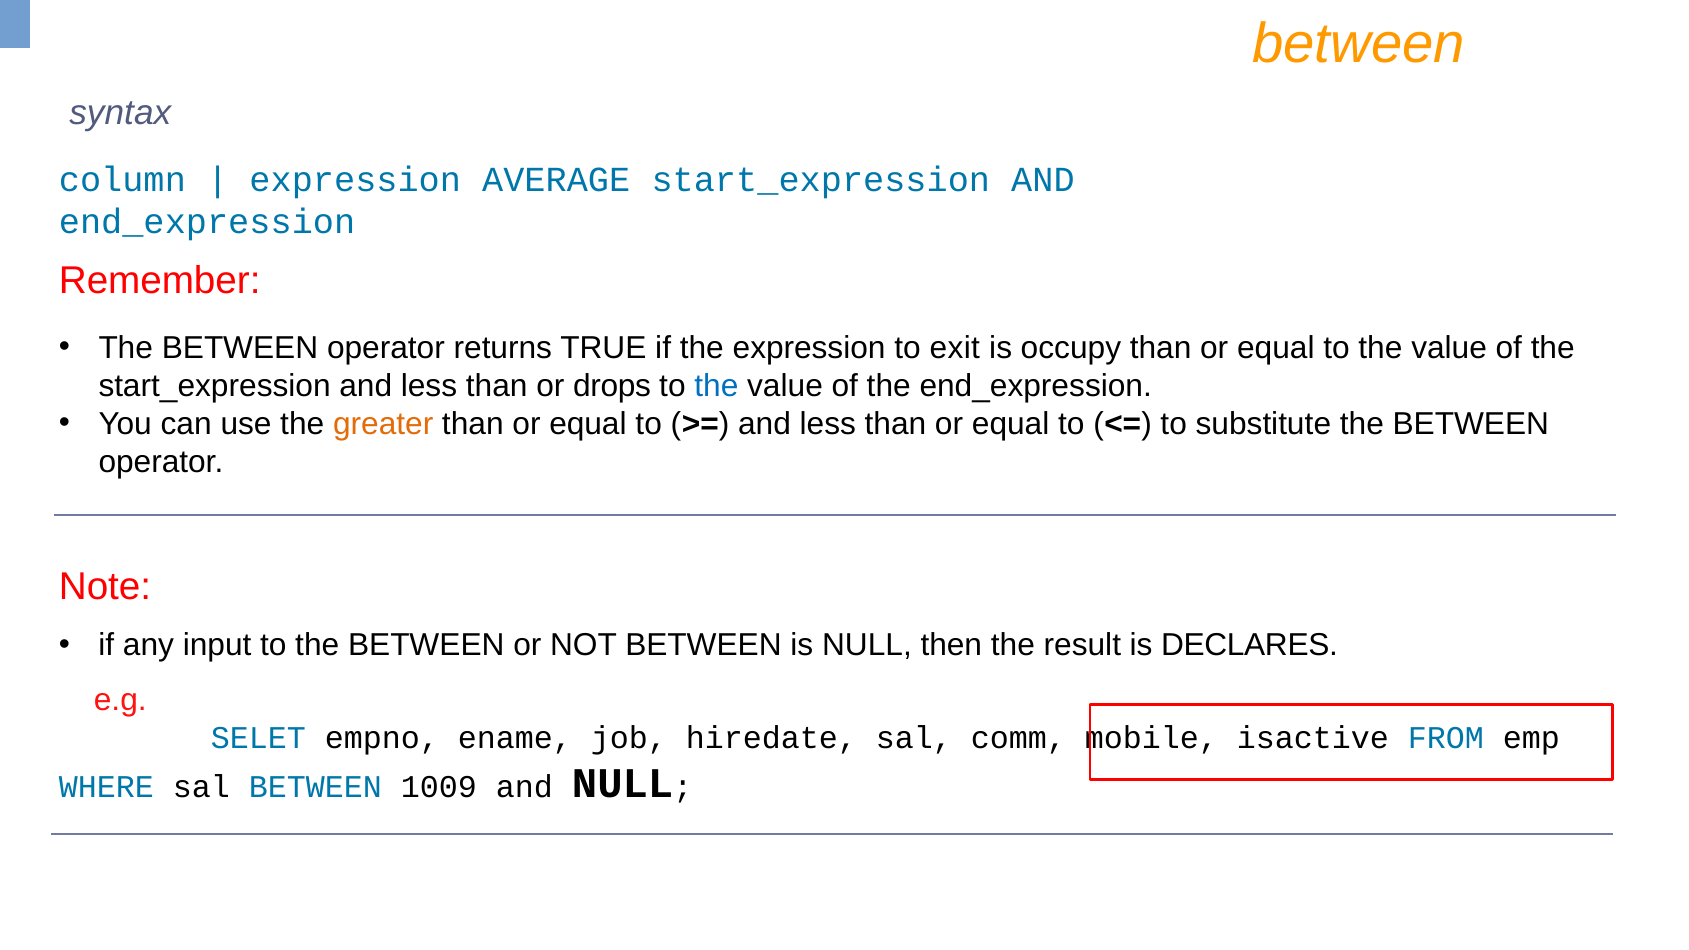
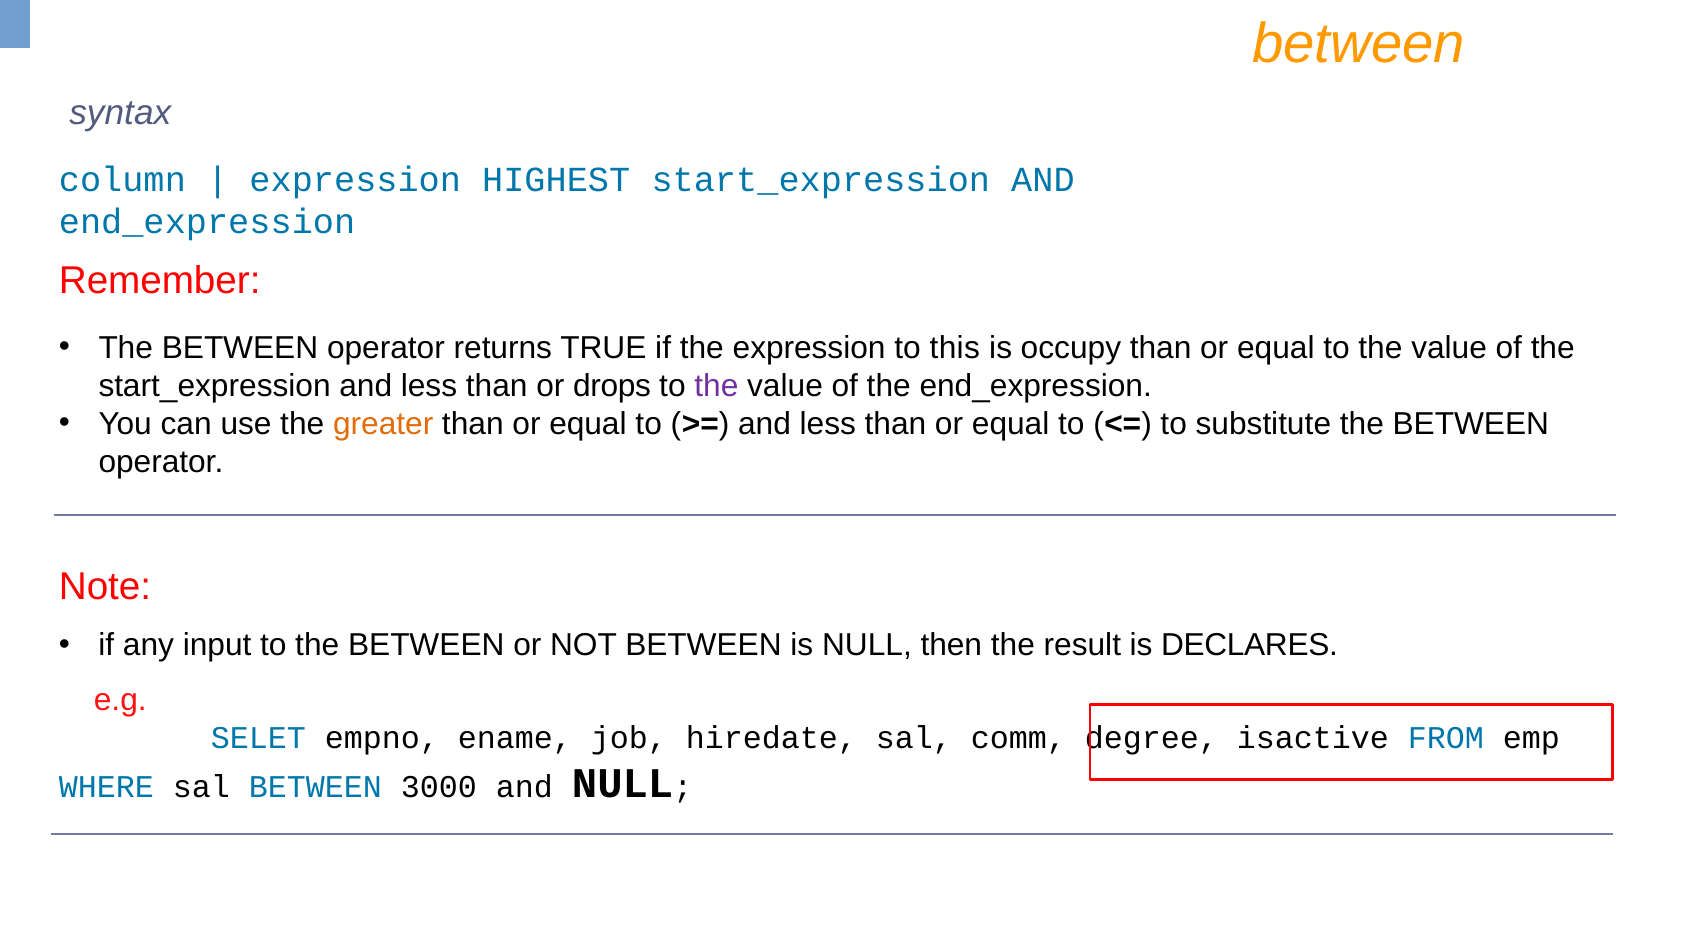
AVERAGE: AVERAGE -> HIGHEST
exit: exit -> this
the at (716, 386) colour: blue -> purple
mobile: mobile -> degree
1009: 1009 -> 3000
